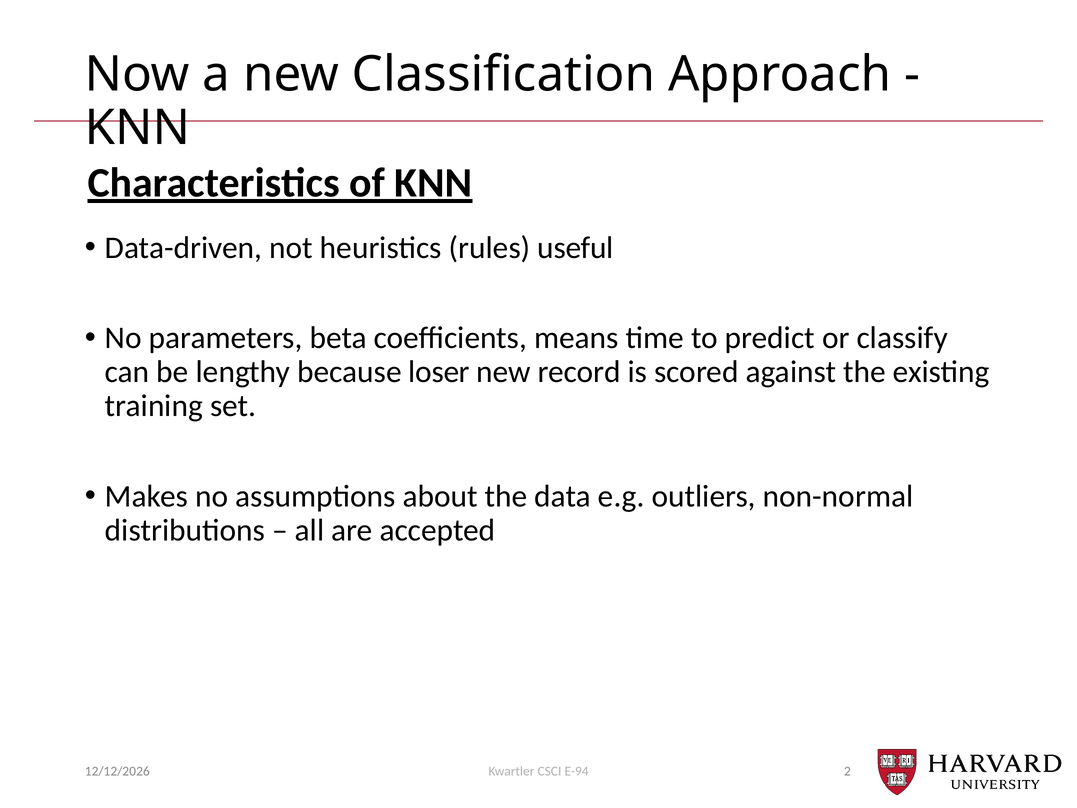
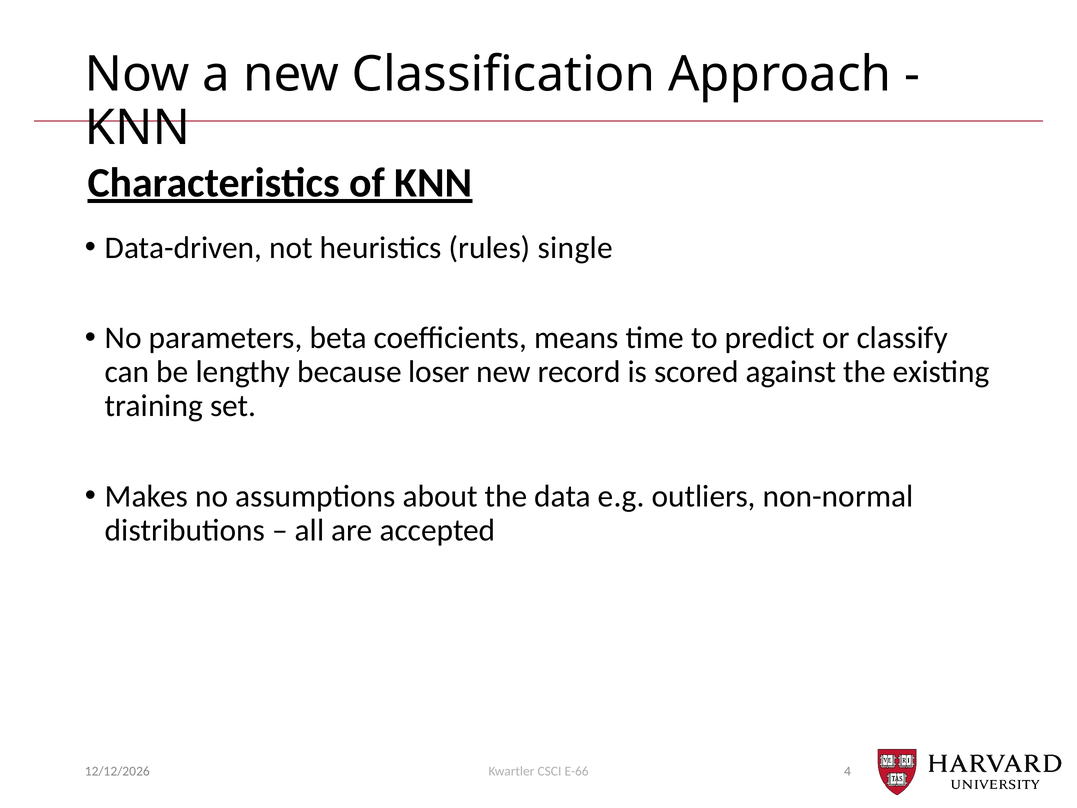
useful: useful -> single
2: 2 -> 4
E-94: E-94 -> E-66
